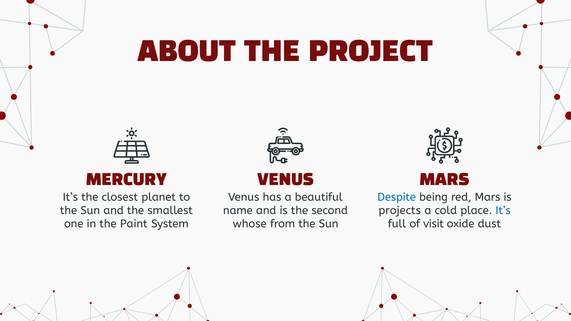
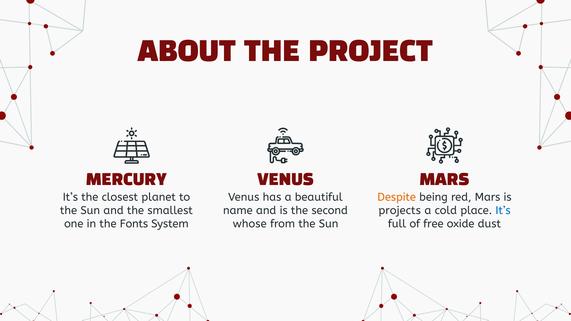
Despite colour: blue -> orange
Paint: Paint -> Fonts
visit: visit -> free
